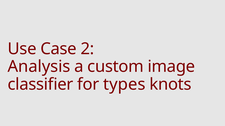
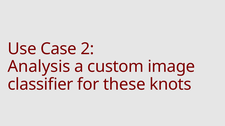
types: types -> these
